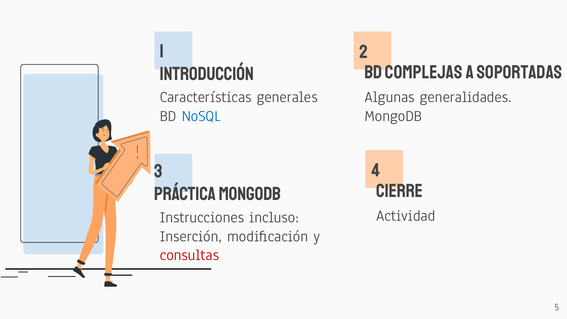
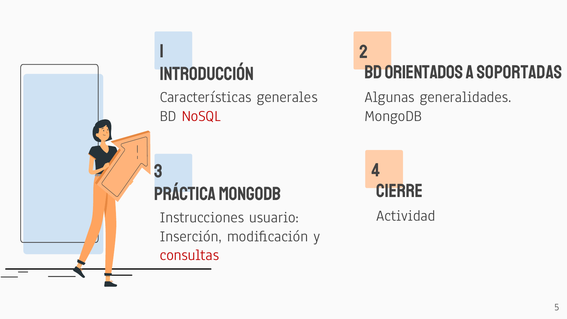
COMPLEJAS: COMPLEJAS -> ORIENTADOS
NoSQL colour: blue -> red
incluso: incluso -> usuario
